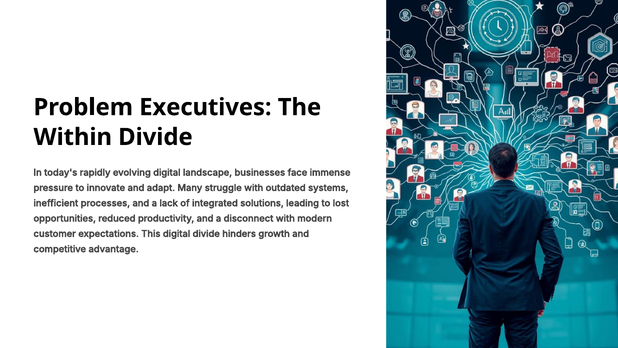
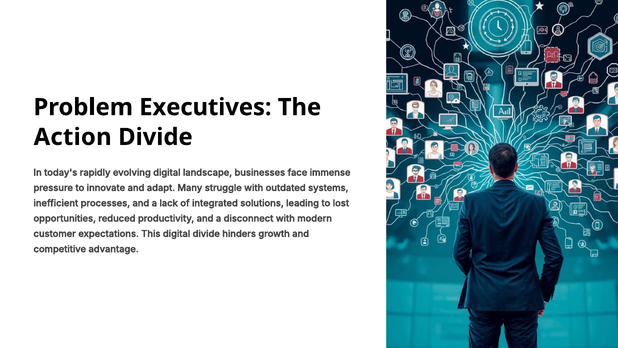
Within: Within -> Action
